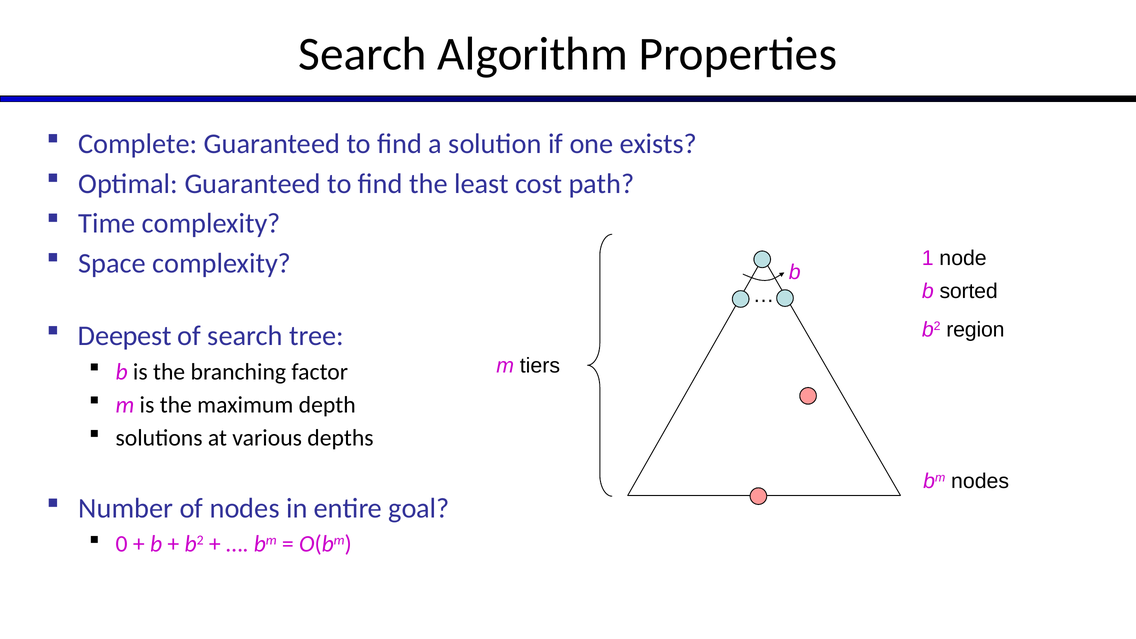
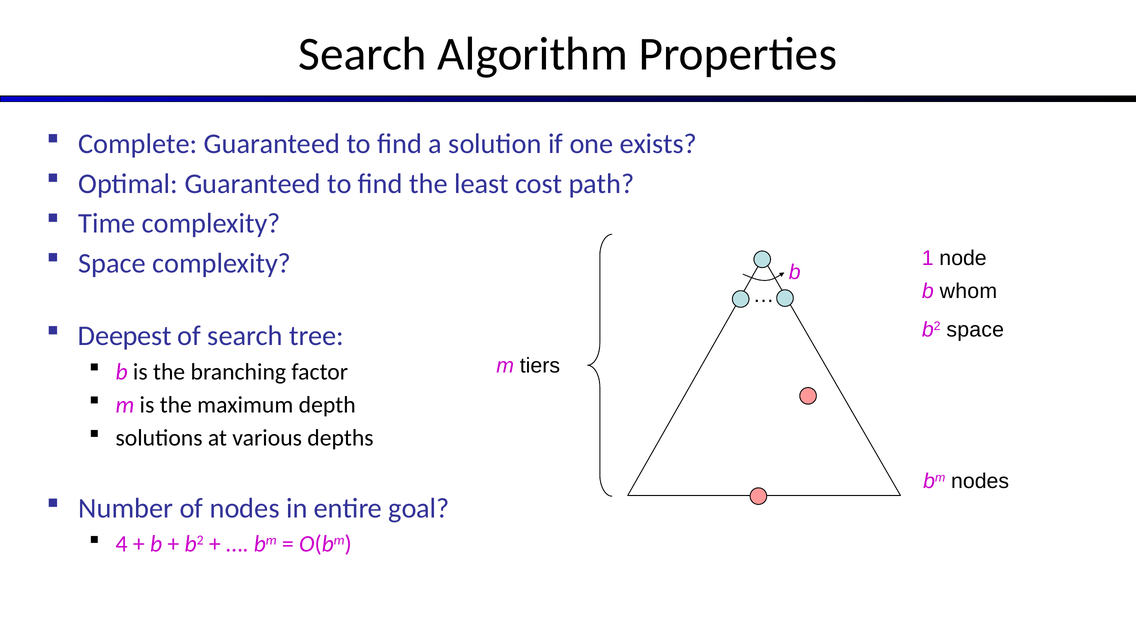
sorted: sorted -> whom
b2 region: region -> space
0: 0 -> 4
